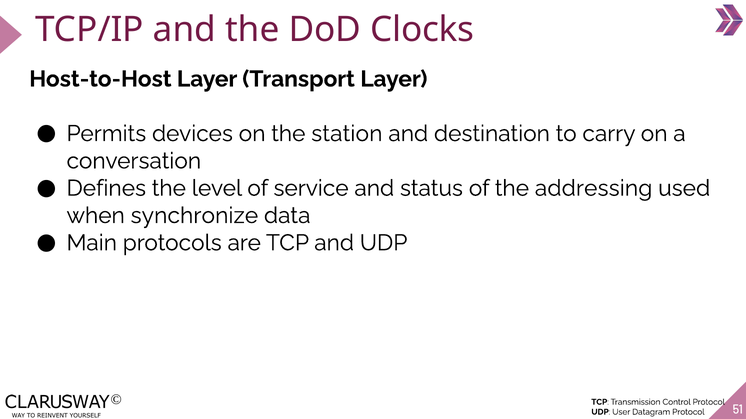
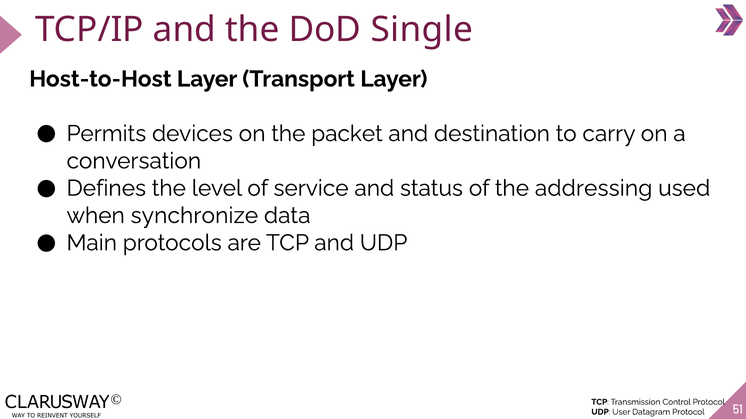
Clocks: Clocks -> Single
station: station -> packet
